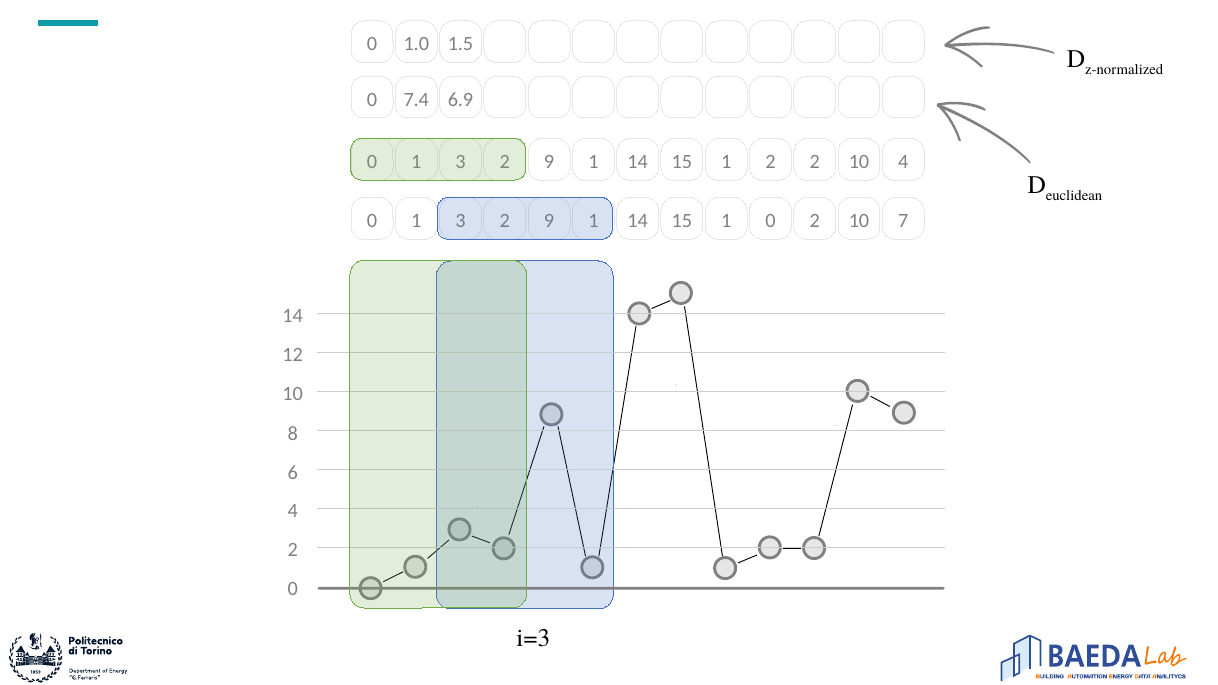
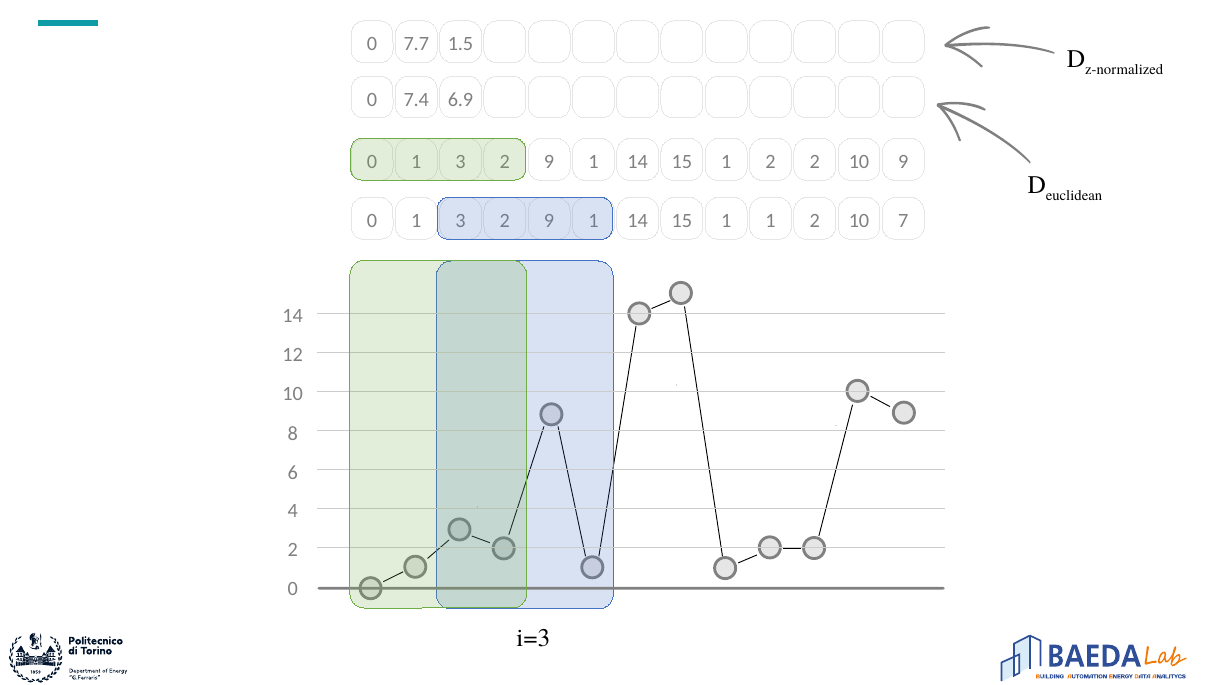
1.0: 1.0 -> 7.7
10 4: 4 -> 9
1 0: 0 -> 1
